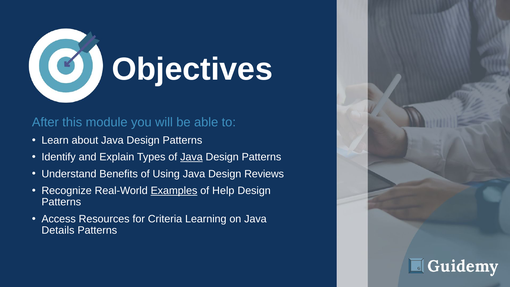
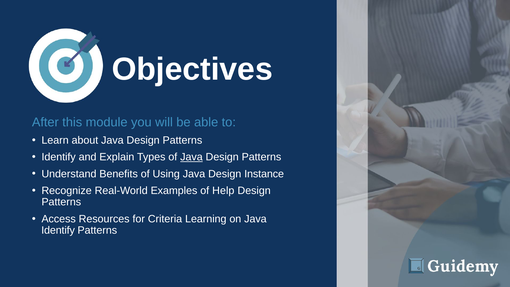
Reviews: Reviews -> Instance
Examples underline: present -> none
Details at (58, 230): Details -> Identify
